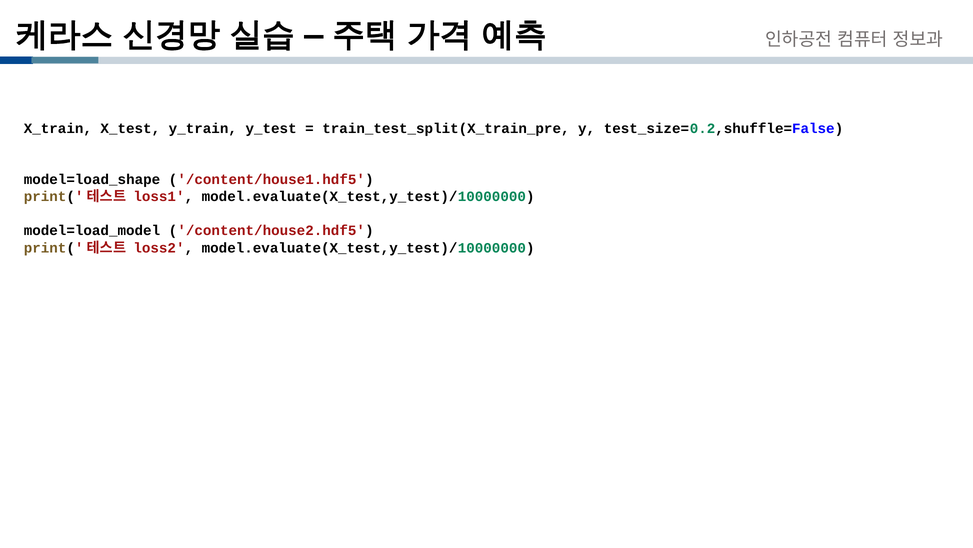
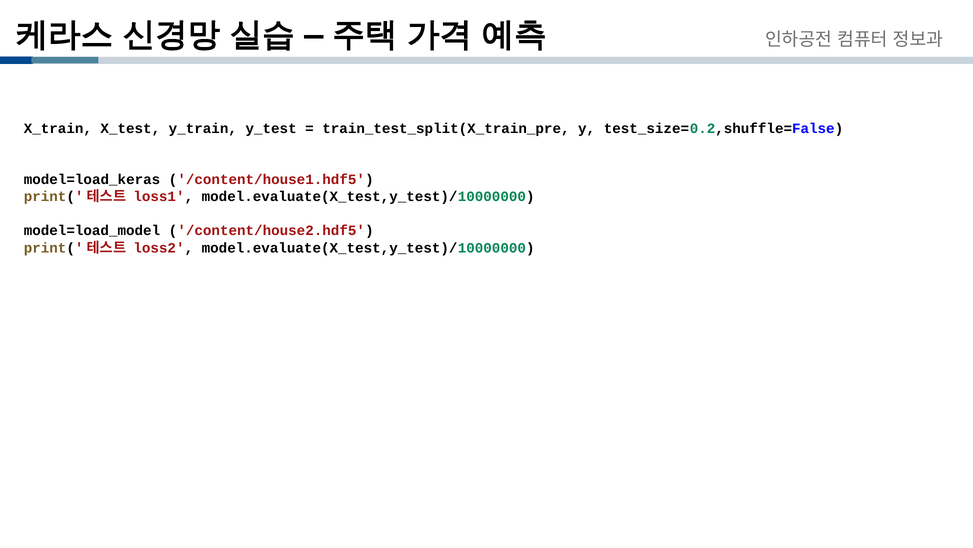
model=load_shape: model=load_shape -> model=load_keras
